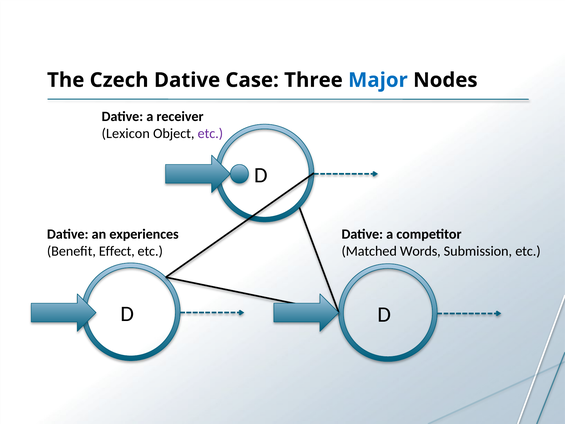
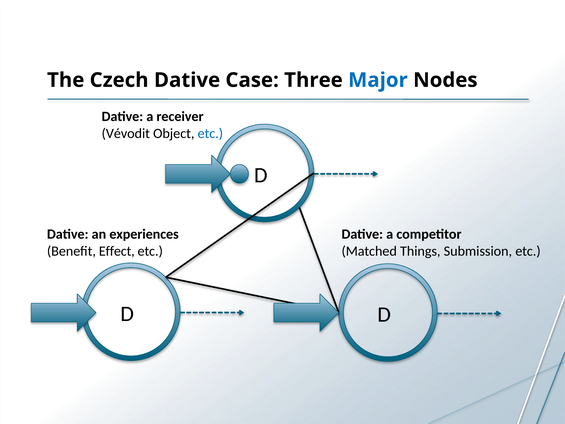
Lexicon: Lexicon -> Vévodit
etc at (210, 133) colour: purple -> blue
Words: Words -> Things
